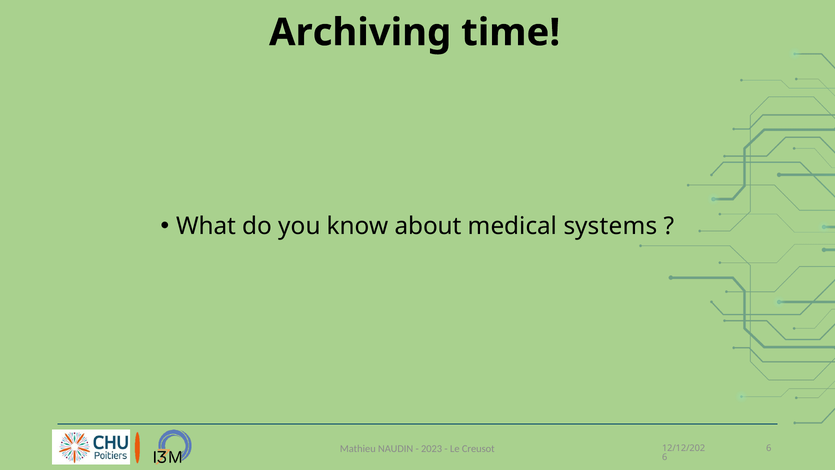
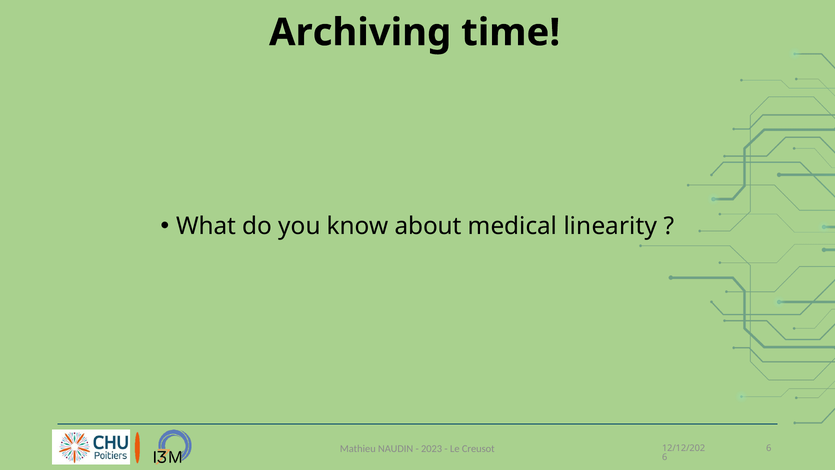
systems: systems -> linearity
